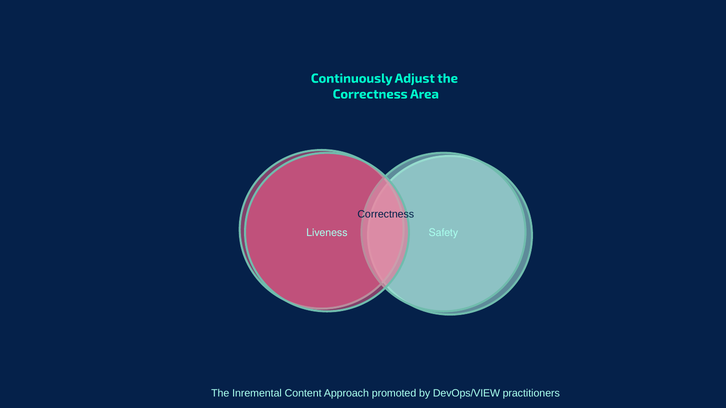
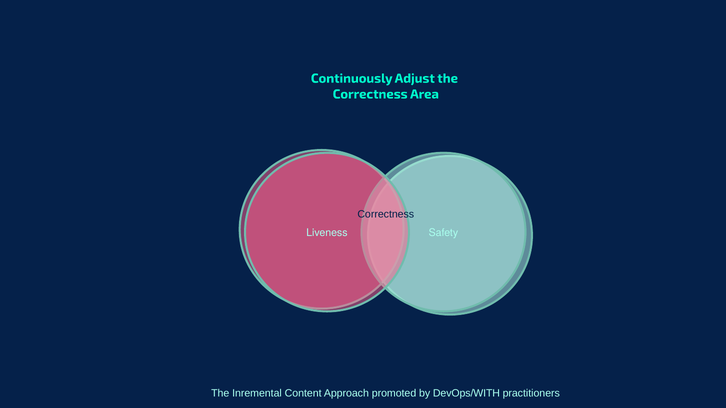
DevOps/VIEW: DevOps/VIEW -> DevOps/WITH
